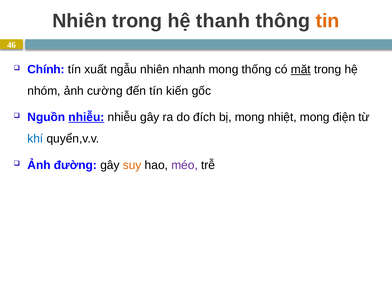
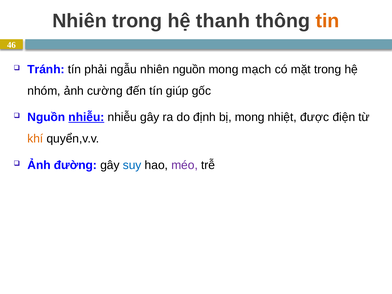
Chính: Chính -> Tránh
xuất: xuất -> phải
nhiên nhanh: nhanh -> nguồn
thống: thống -> mạch
mặt underline: present -> none
kiến: kiến -> giúp
đích: đích -> định
nhiệt mong: mong -> được
khí colour: blue -> orange
suy colour: orange -> blue
